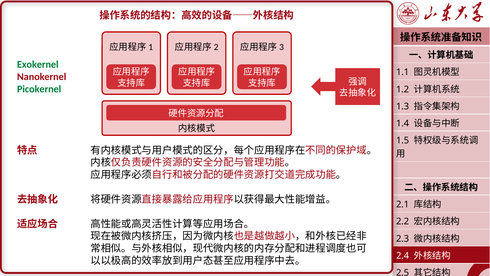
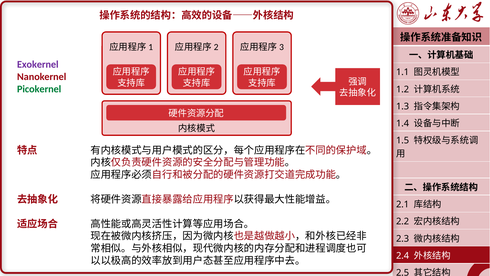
Exokernel colour: green -> purple
